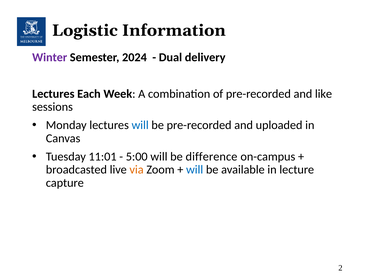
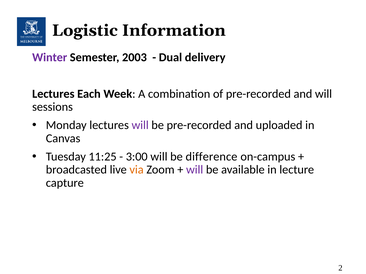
2024: 2024 -> 2003
and like: like -> will
will at (140, 125) colour: blue -> purple
11:01: 11:01 -> 11:25
5:00: 5:00 -> 3:00
will at (195, 170) colour: blue -> purple
